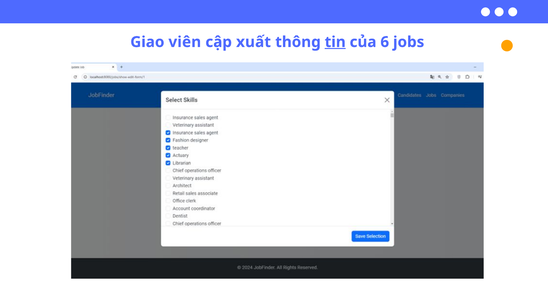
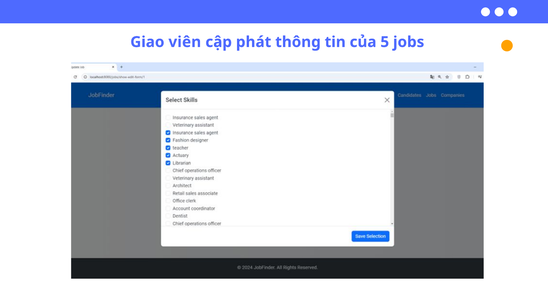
xuất: xuất -> phát
tin underline: present -> none
6: 6 -> 5
